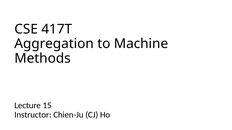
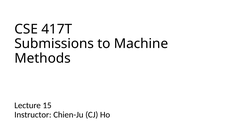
Aggregation: Aggregation -> Submissions
